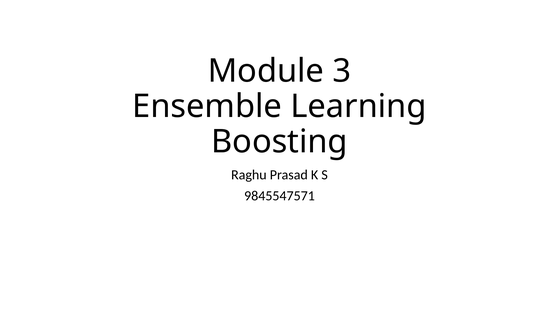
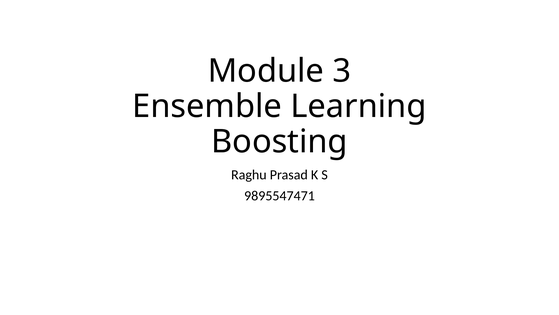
9845547571: 9845547571 -> 9895547471
